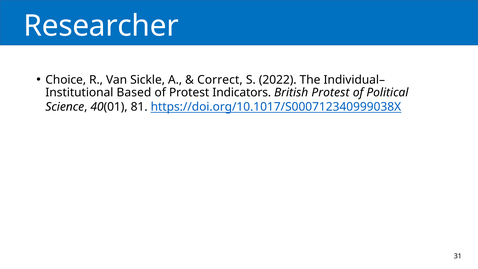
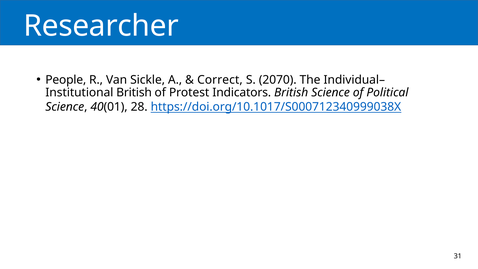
Choice: Choice -> People
2022: 2022 -> 2070
Based at (134, 93): Based -> British
British Protest: Protest -> Science
81: 81 -> 28
